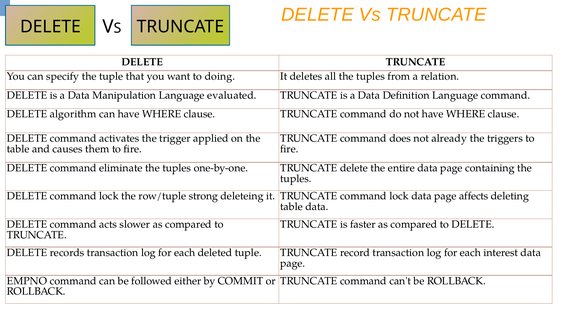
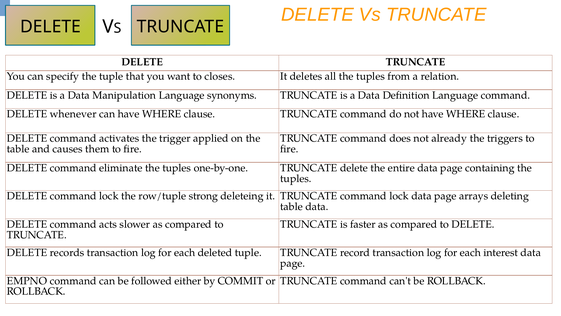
doing: doing -> closes
evaluated: evaluated -> synonyms
algorithm: algorithm -> whenever
affects: affects -> arrays
